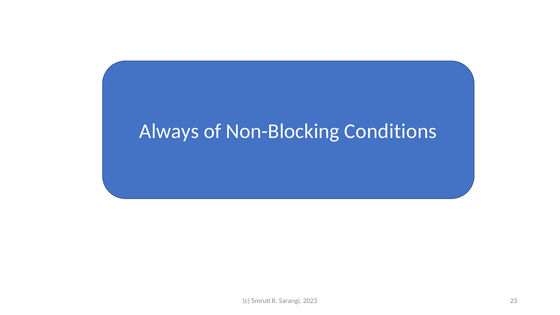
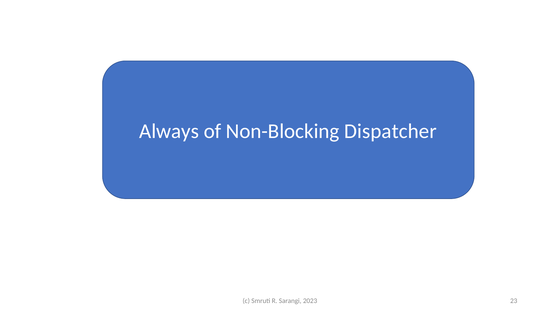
Conditions: Conditions -> Dispatcher
